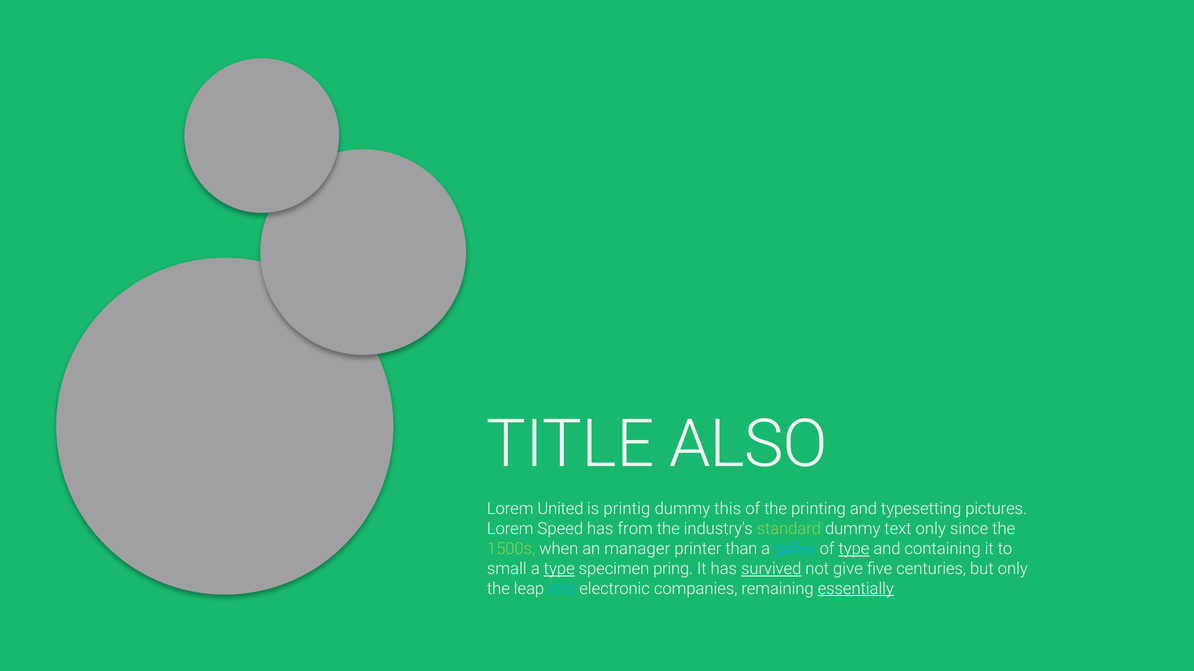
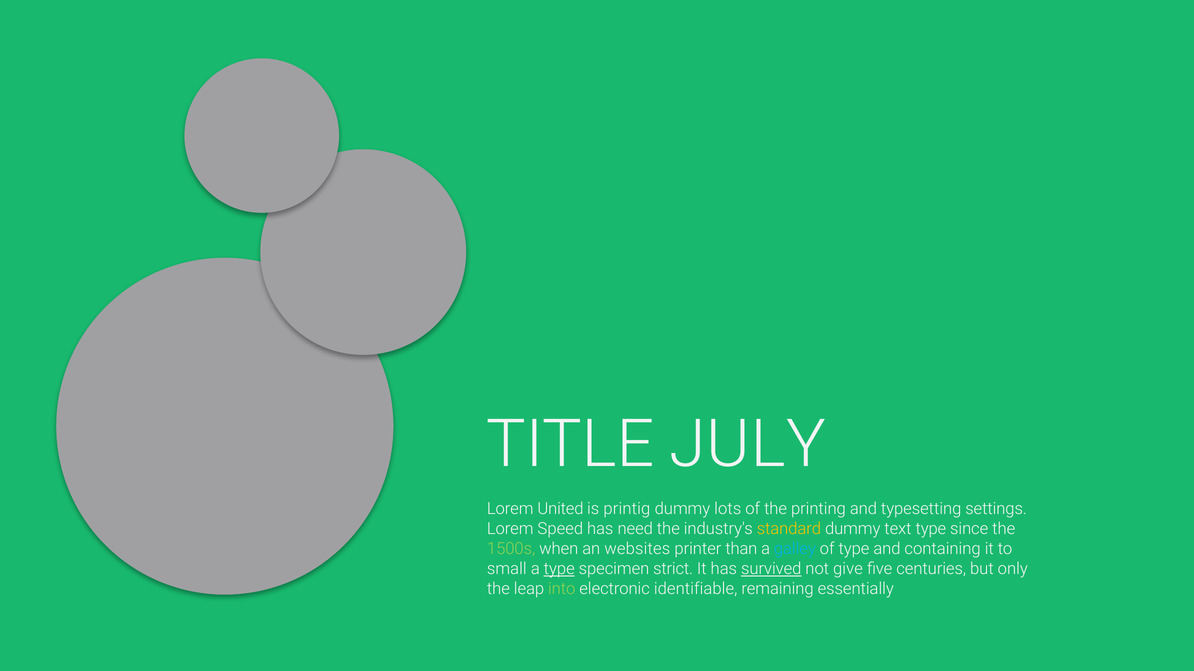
ALSO: ALSO -> JULY
this: this -> lots
pictures: pictures -> settings
from: from -> need
standard colour: light green -> yellow
text only: only -> type
manager: manager -> websites
type at (854, 549) underline: present -> none
pring: pring -> strict
into colour: light blue -> light green
companies: companies -> identifiable
essentially underline: present -> none
